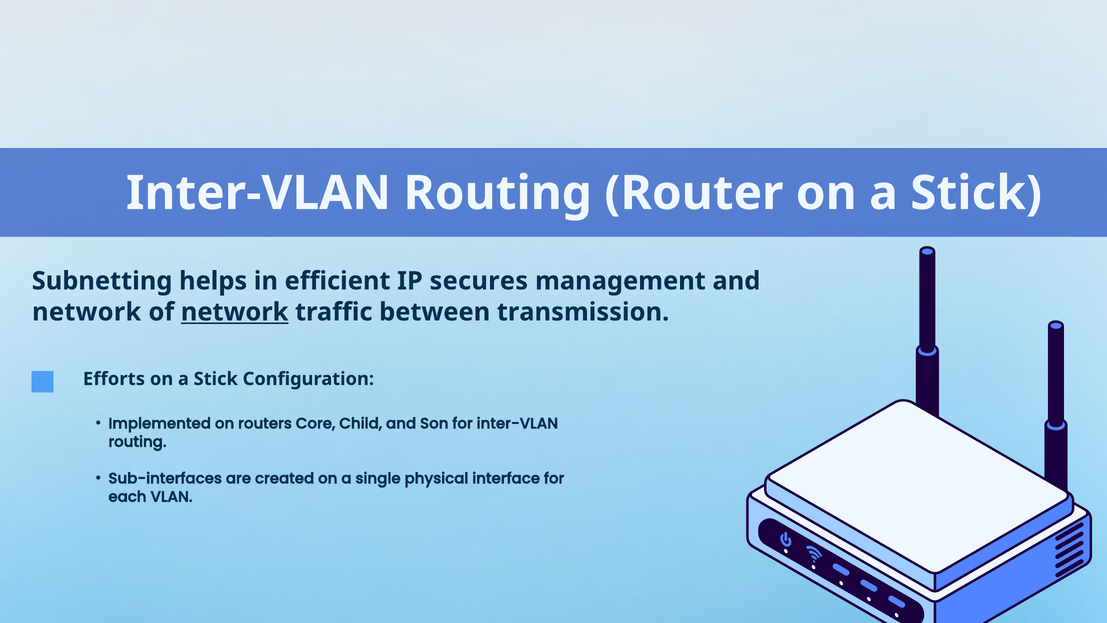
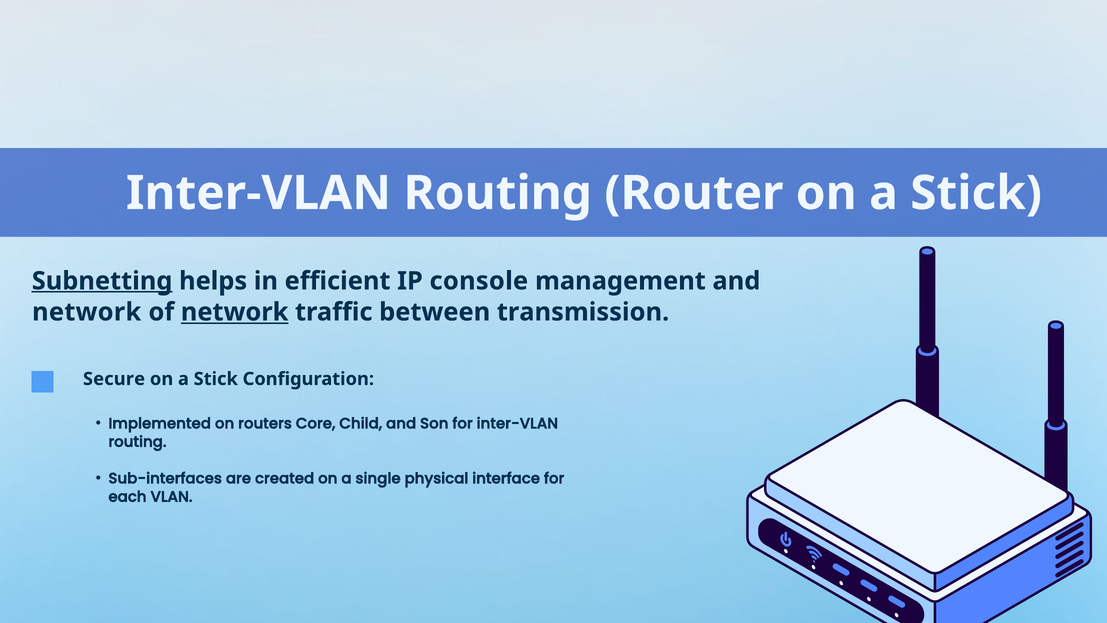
Subnetting underline: none -> present
secures: secures -> console
Efforts: Efforts -> Secure
